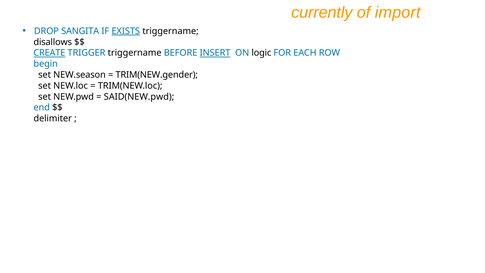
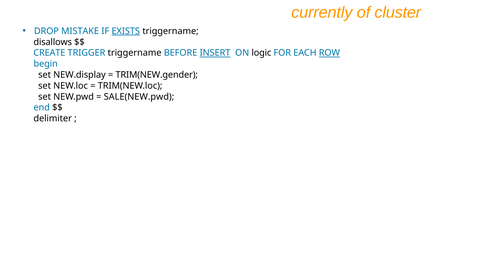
import: import -> cluster
SANGITA: SANGITA -> MISTAKE
CREATE underline: present -> none
ROW underline: none -> present
NEW.season: NEW.season -> NEW.display
SAID(NEW.pwd: SAID(NEW.pwd -> SALE(NEW.pwd
